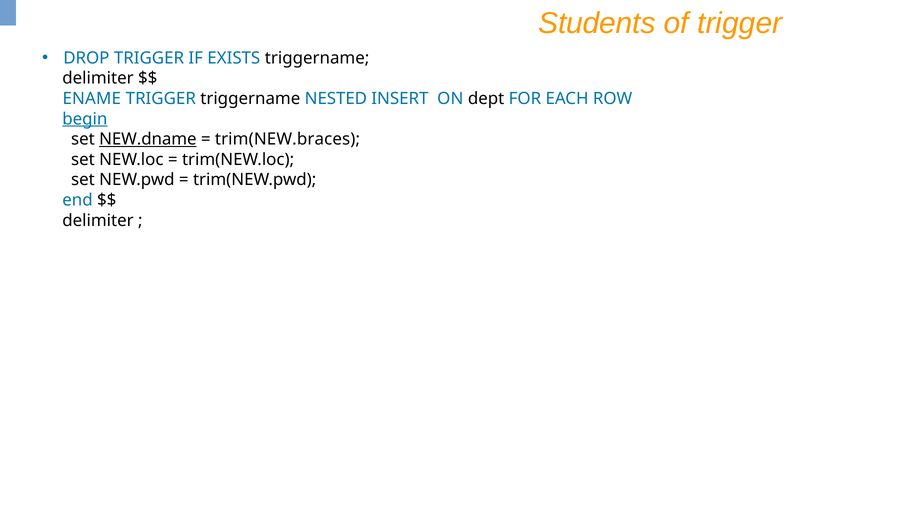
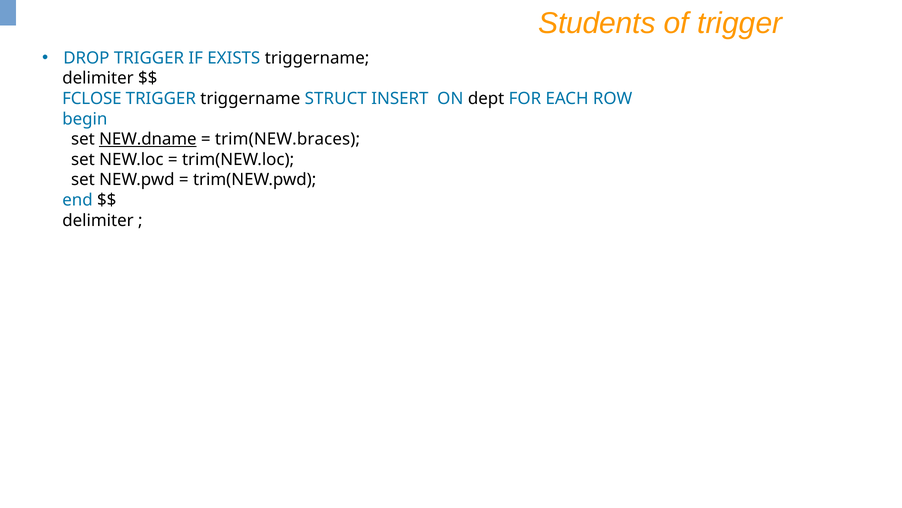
ENAME: ENAME -> FCLOSE
NESTED: NESTED -> STRUCT
begin underline: present -> none
